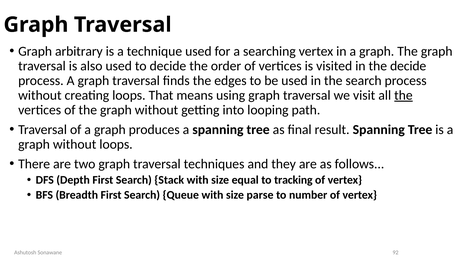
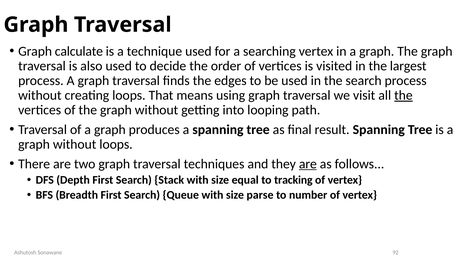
arbitrary: arbitrary -> calculate
the decide: decide -> largest
are at (308, 164) underline: none -> present
